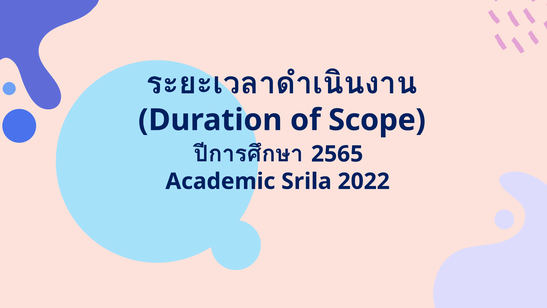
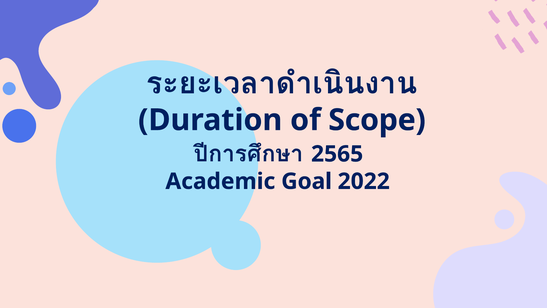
Srila: Srila -> Goal
